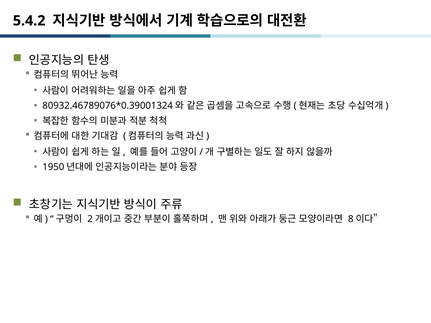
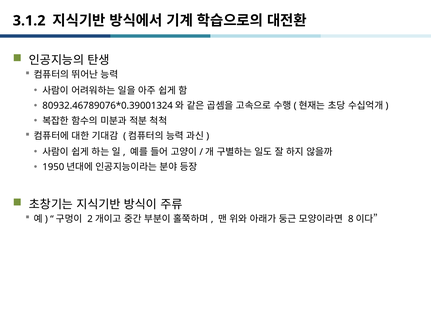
5.4.2: 5.4.2 -> 3.1.2
